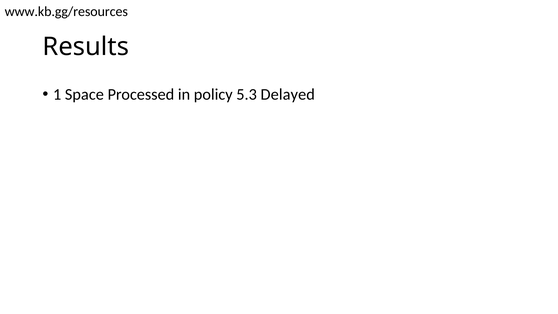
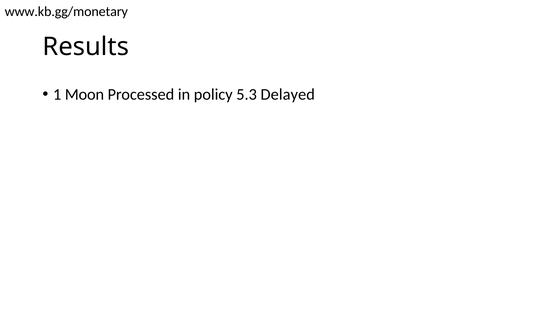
www.kb.gg/resources: www.kb.gg/resources -> www.kb.gg/monetary
Space: Space -> Moon
